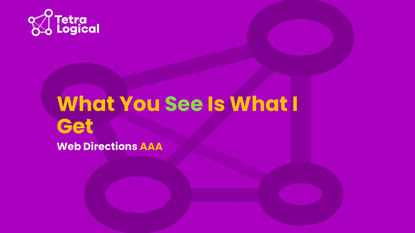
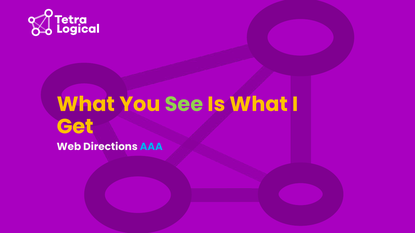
AAA colour: yellow -> light blue
